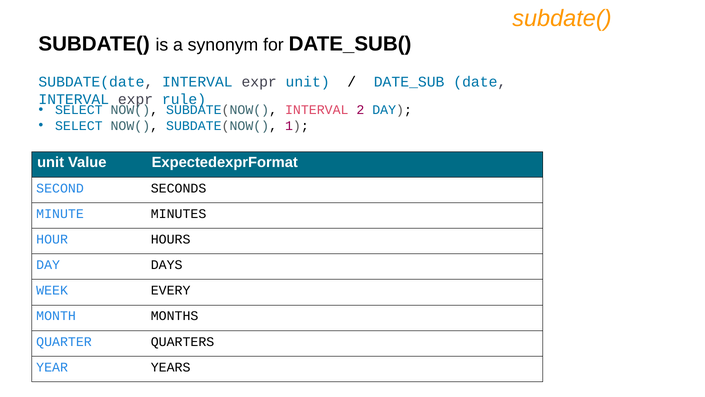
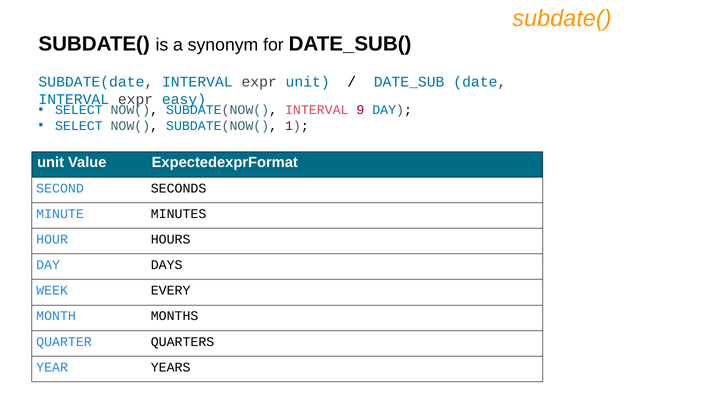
rule: rule -> easy
2: 2 -> 9
